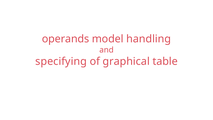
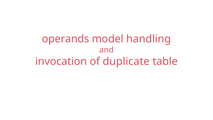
specifying: specifying -> invocation
graphical: graphical -> duplicate
